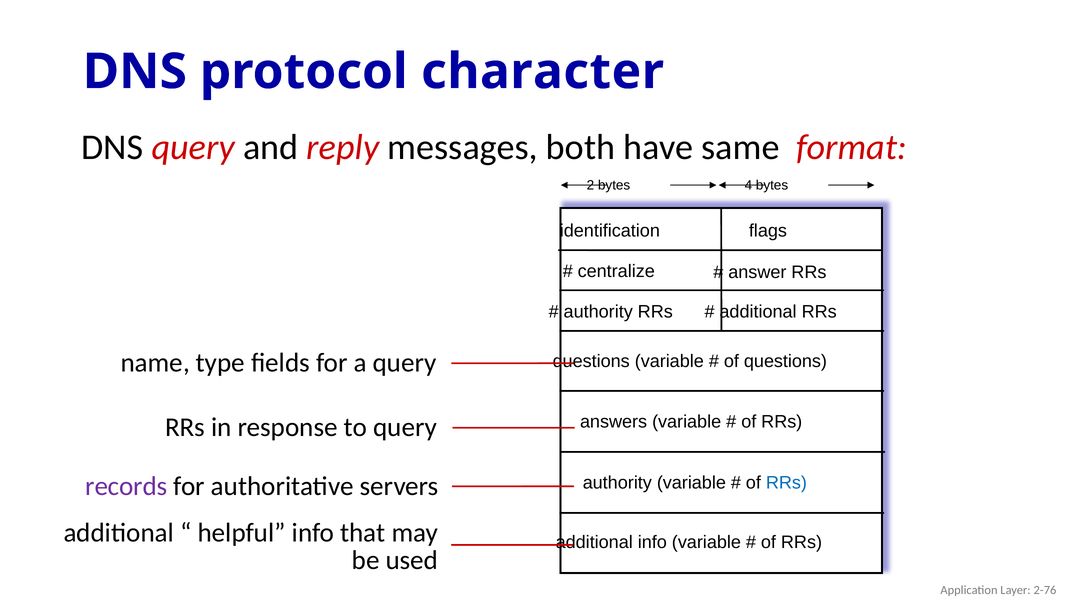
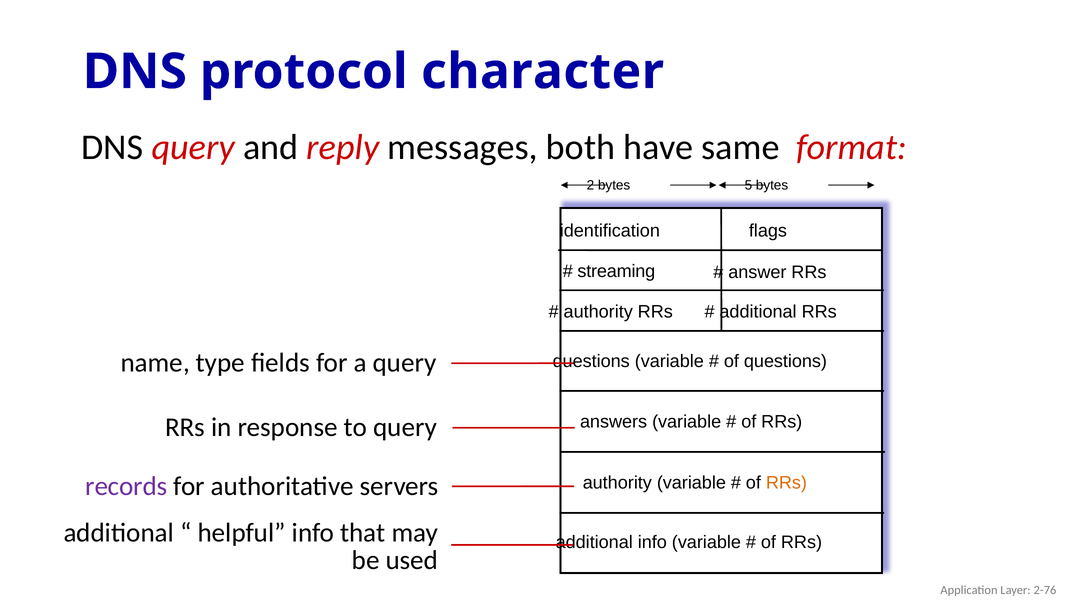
4: 4 -> 5
centralize: centralize -> streaming
RRs at (786, 483) colour: blue -> orange
